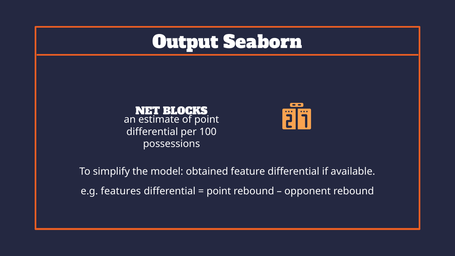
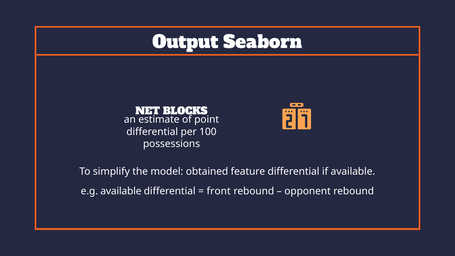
e.g features: features -> available
point at (219, 191): point -> front
